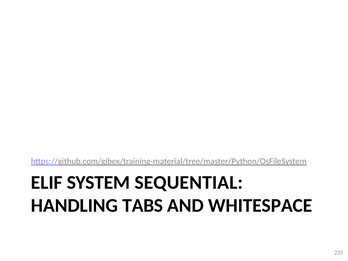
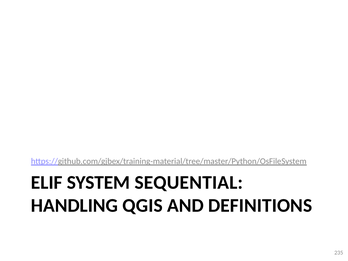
TABS: TABS -> QGIS
WHITESPACE: WHITESPACE -> DEFINITIONS
